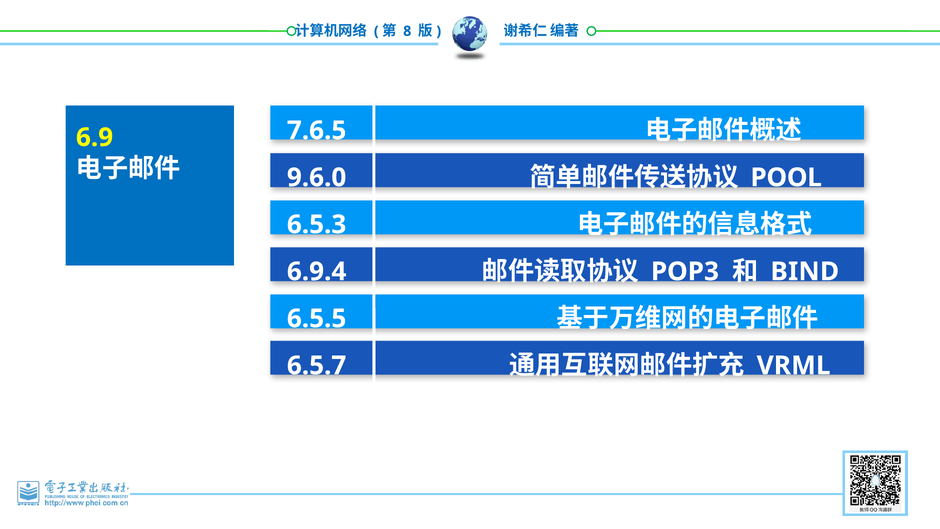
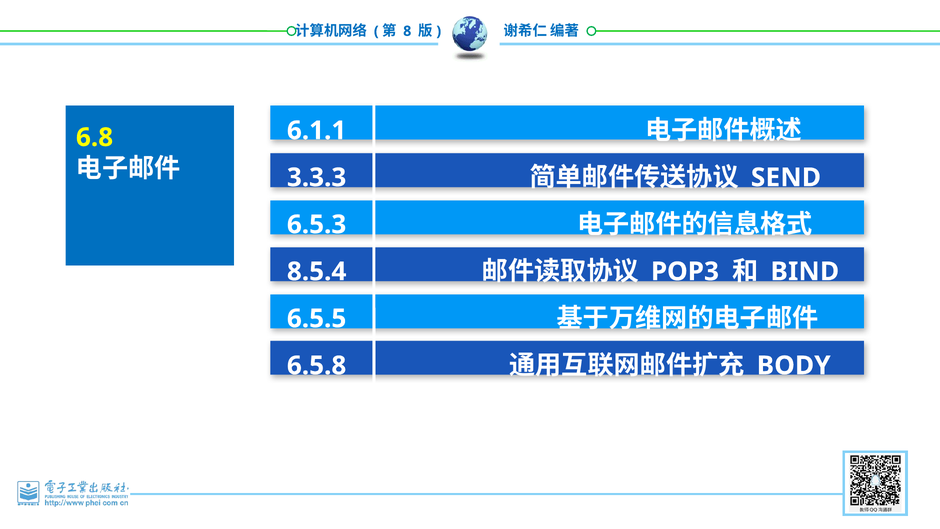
7.6.5: 7.6.5 -> 6.1.1
6.9: 6.9 -> 6.8
9.6.0: 9.6.0 -> 3.3.3
POOL: POOL -> SEND
6.9.4: 6.9.4 -> 8.5.4
6.5.7: 6.5.7 -> 6.5.8
VRML: VRML -> BODY
